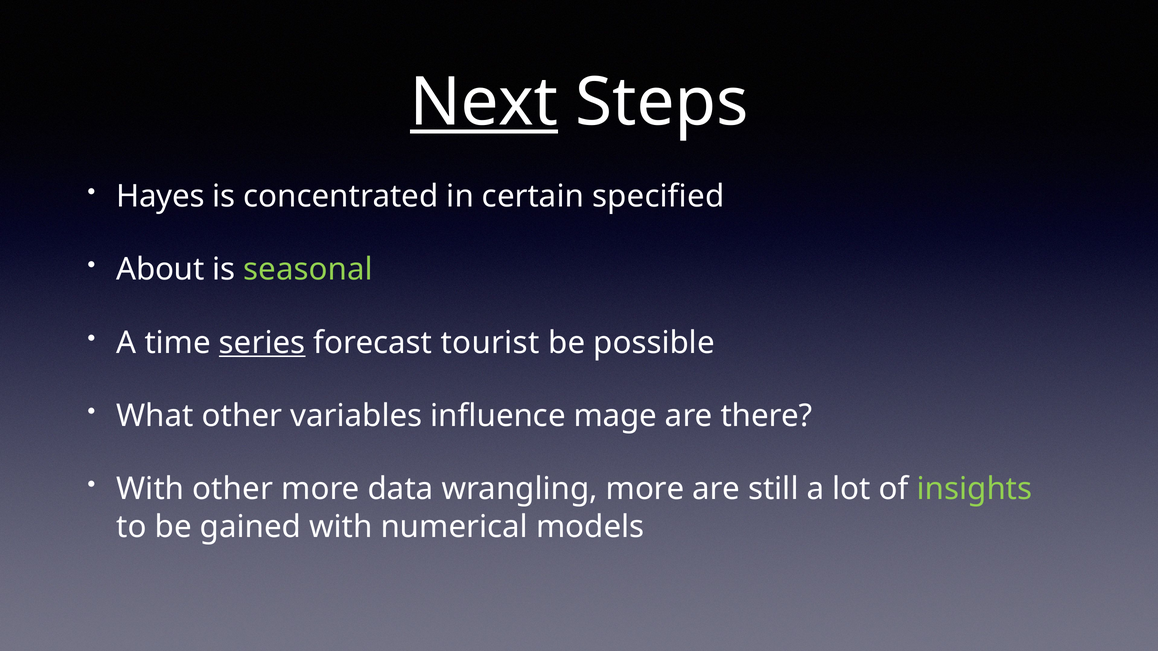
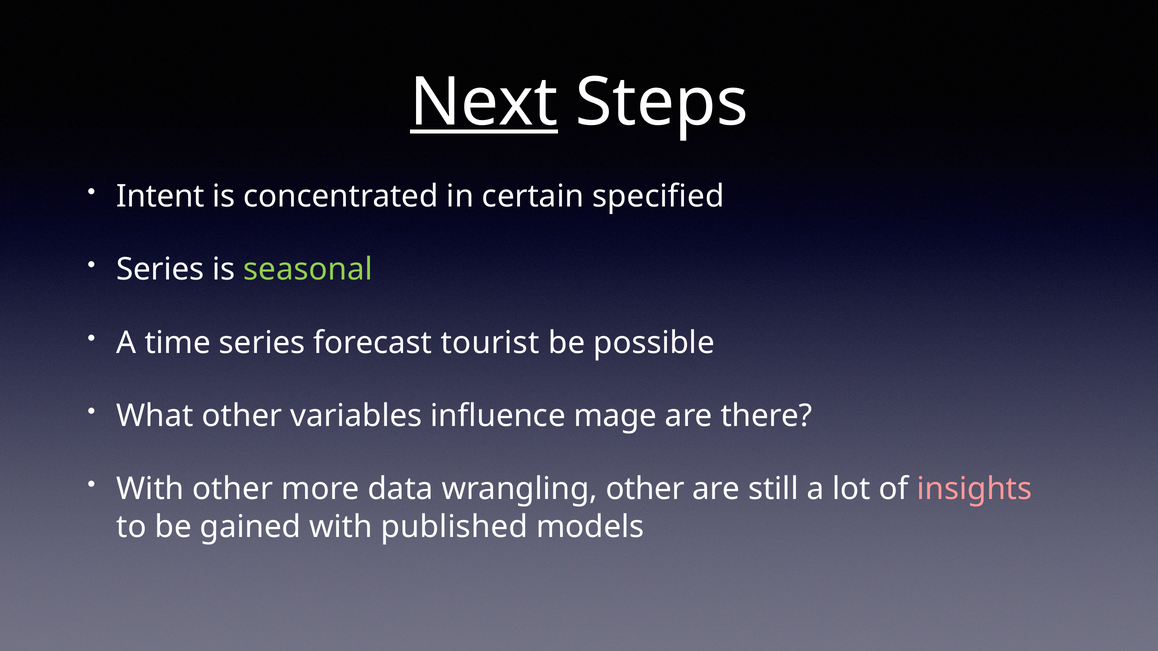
Hayes: Hayes -> Intent
About at (160, 270): About -> Series
series at (262, 343) underline: present -> none
wrangling more: more -> other
insights colour: light green -> pink
numerical: numerical -> published
